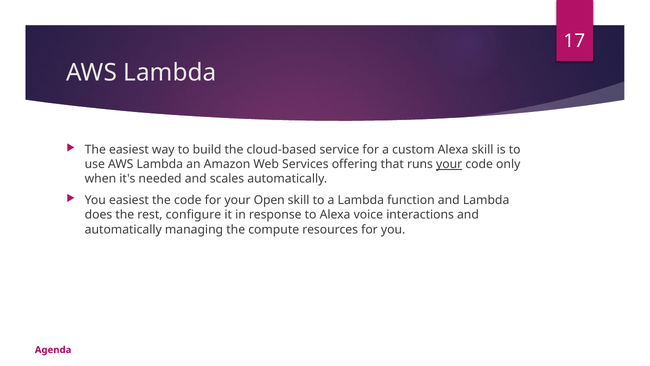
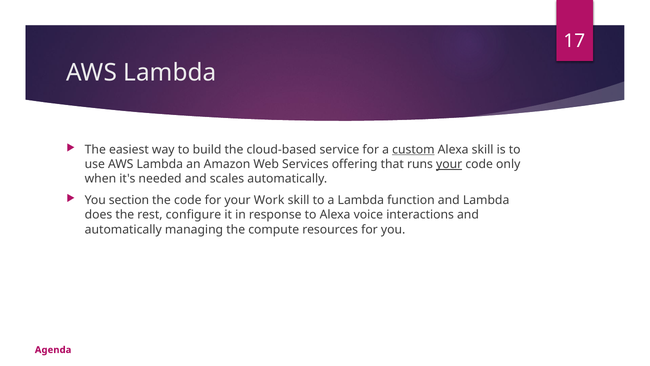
custom underline: none -> present
You easiest: easiest -> section
Open: Open -> Work
